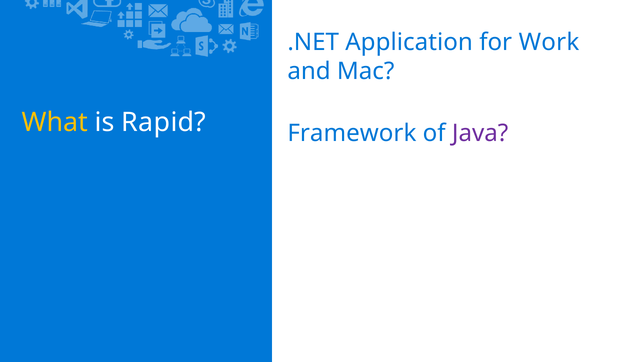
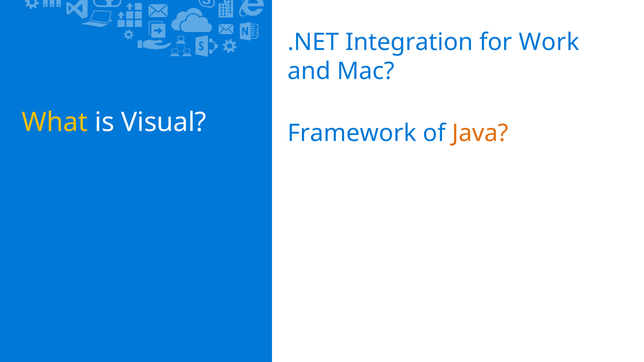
Application: Application -> Integration
Rapid: Rapid -> Visual
Java colour: purple -> orange
